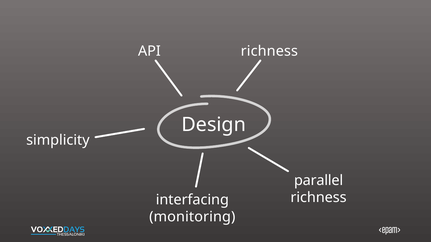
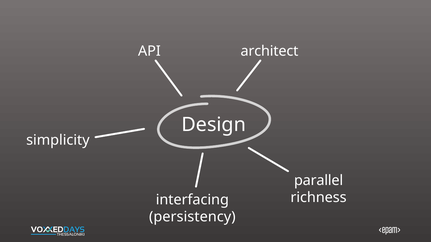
richness at (269, 51): richness -> architect
monitoring: monitoring -> persistency
